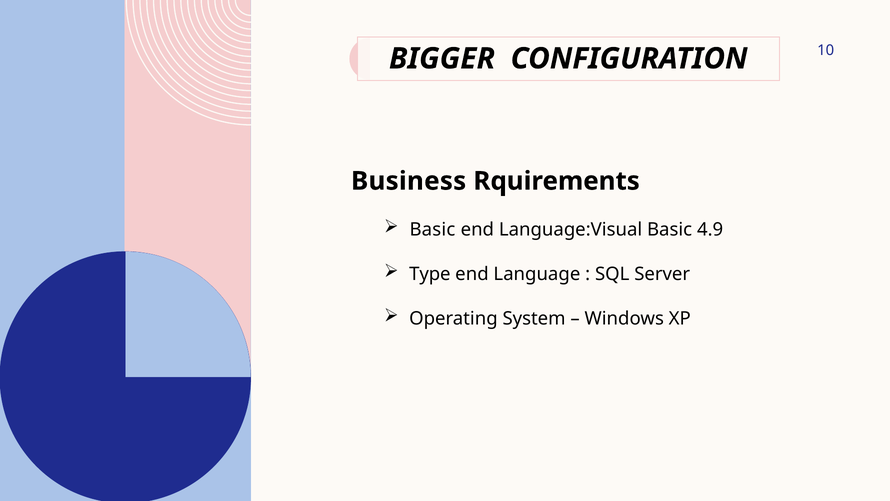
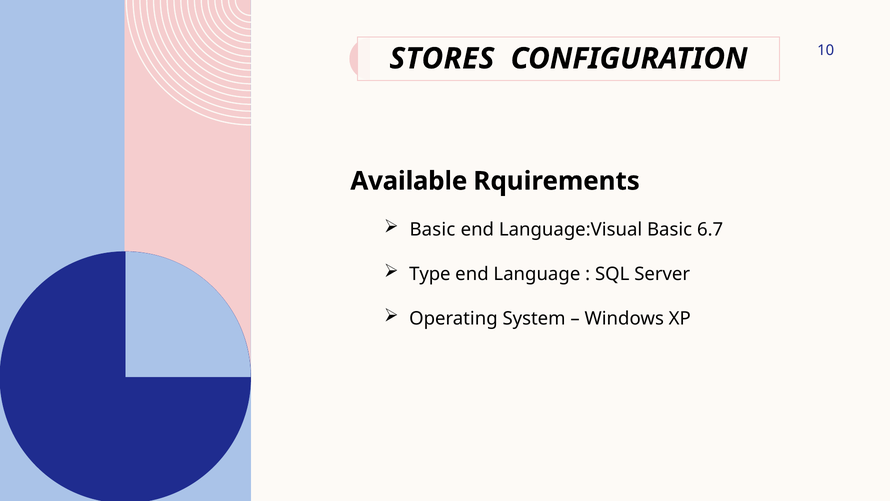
BIGGER: BIGGER -> STORES
Business: Business -> Available
4.9: 4.9 -> 6.7
